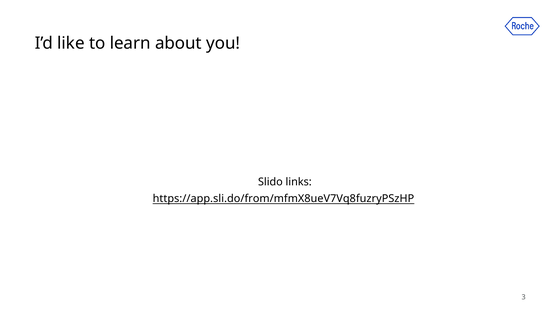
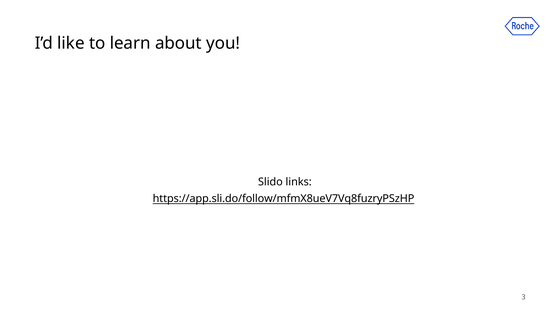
https://app.sli.do/from/mfmX8ueV7Vq8fuzryPSzHP: https://app.sli.do/from/mfmX8ueV7Vq8fuzryPSzHP -> https://app.sli.do/follow/mfmX8ueV7Vq8fuzryPSzHP
